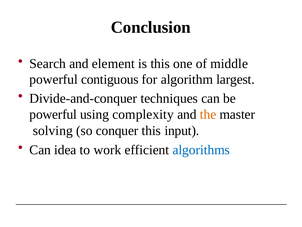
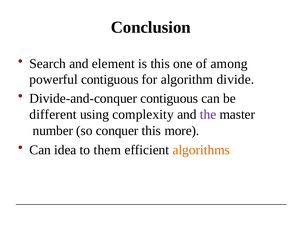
middle: middle -> among
largest: largest -> divide
Divide-and-conquer techniques: techniques -> contiguous
powerful at (53, 114): powerful -> different
the colour: orange -> purple
solving: solving -> number
input: input -> more
work: work -> them
algorithms colour: blue -> orange
